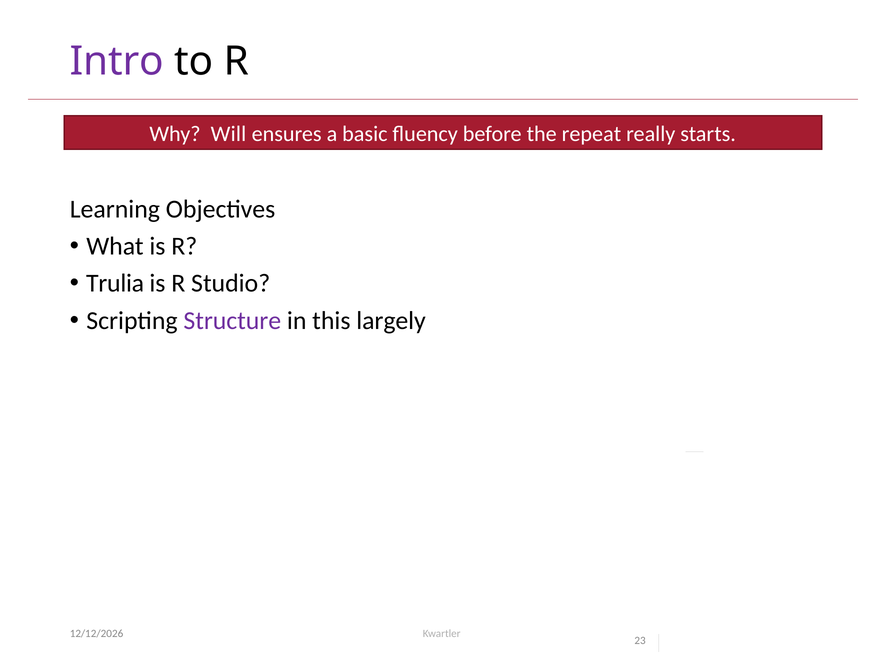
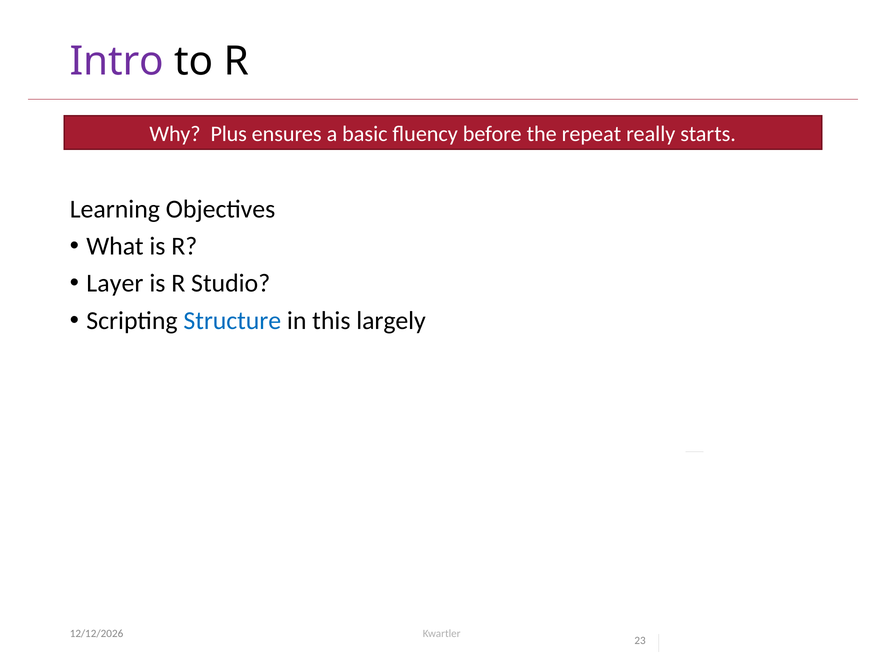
Will: Will -> Plus
Trulia: Trulia -> Layer
Structure colour: purple -> blue
